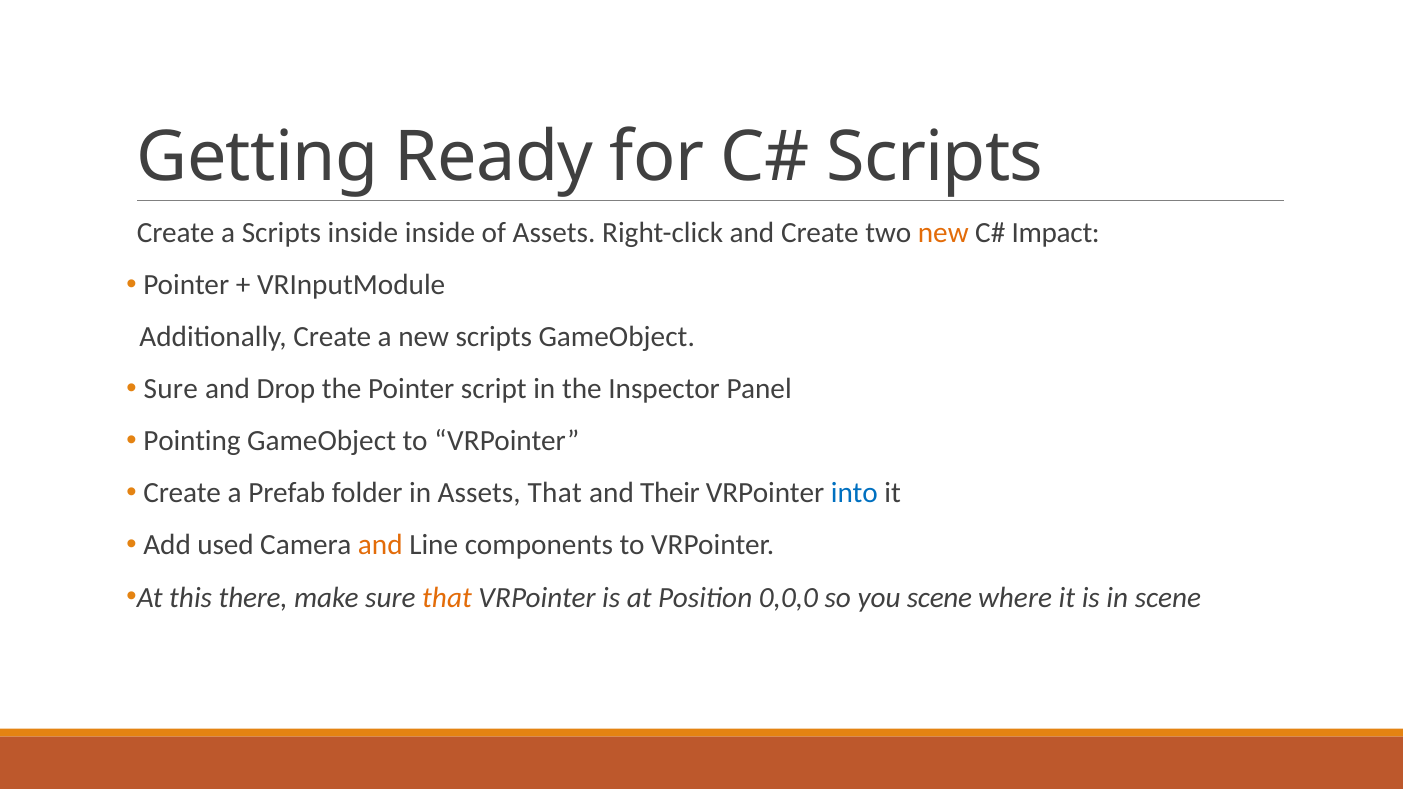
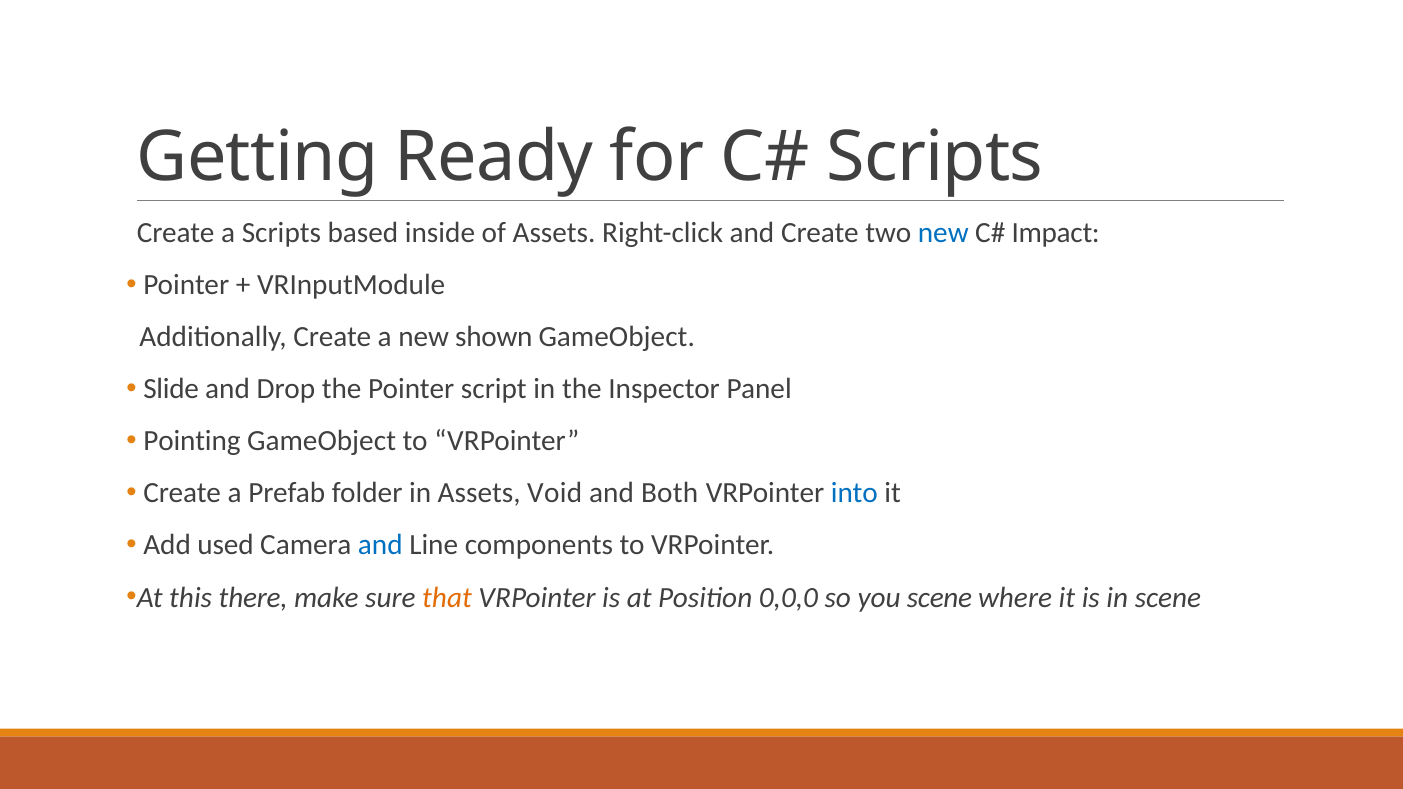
Scripts inside: inside -> based
new at (943, 233) colour: orange -> blue
new scripts: scripts -> shown
Sure at (171, 389): Sure -> Slide
Assets That: That -> Void
Their: Their -> Both
and at (380, 545) colour: orange -> blue
